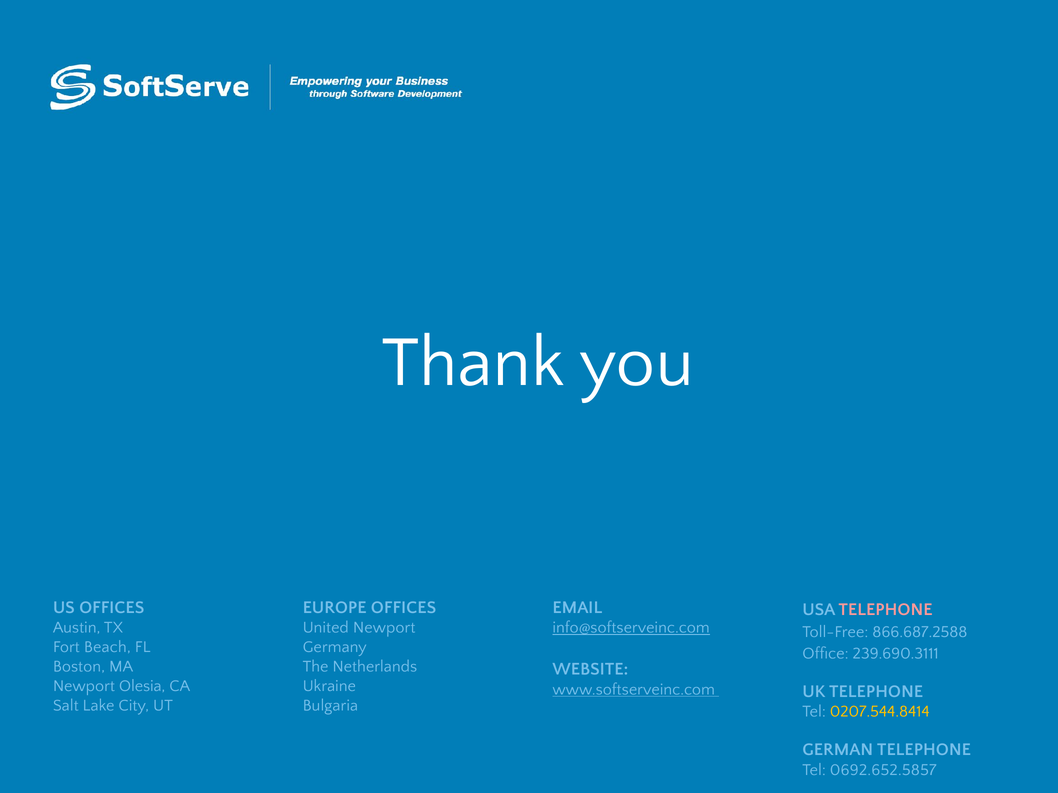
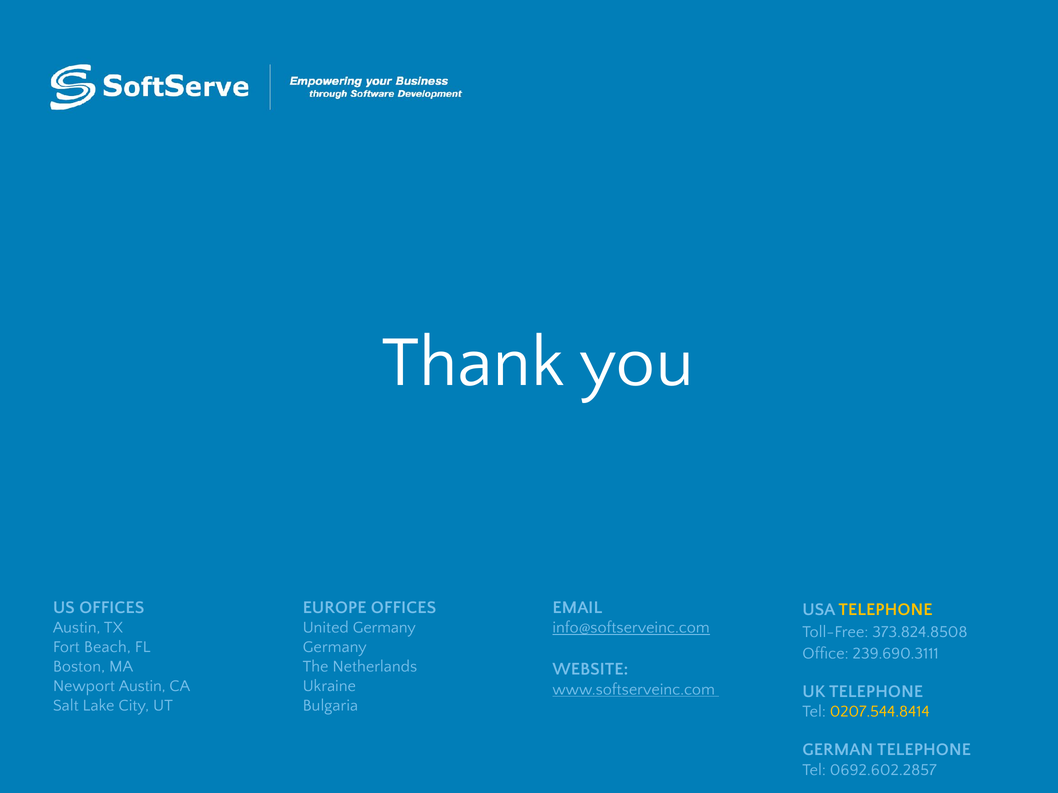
TELEPHONE at (886, 610) colour: pink -> yellow
United Newport: Newport -> Germany
866.687.2588: 866.687.2588 -> 373.824.8508
Newport Olesia: Olesia -> Austin
0692.652.5857: 0692.652.5857 -> 0692.602.2857
